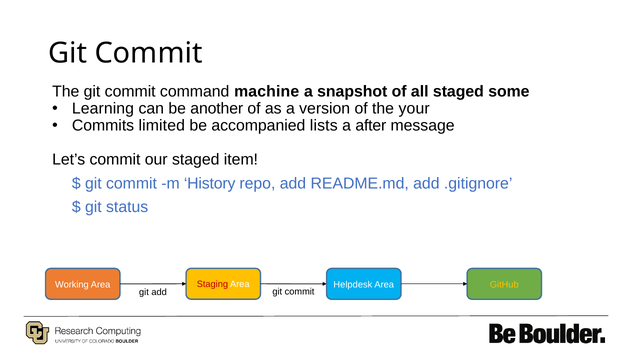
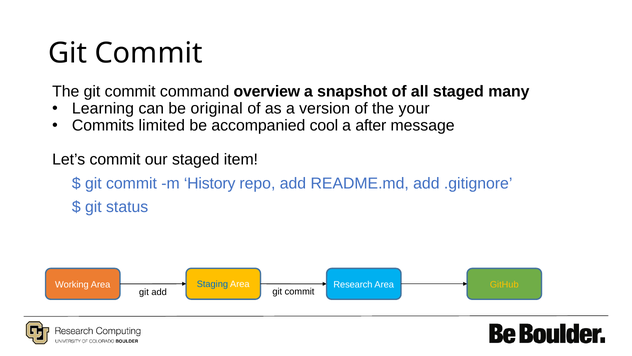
machine: machine -> overview
some: some -> many
another: another -> original
lists: lists -> cool
Staging colour: red -> blue
Helpdesk: Helpdesk -> Research
